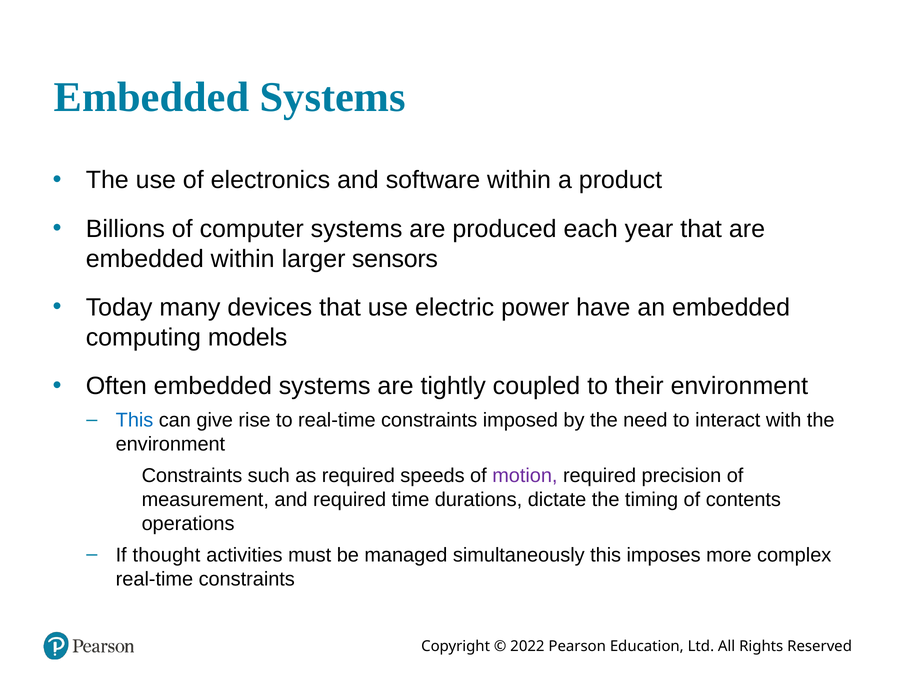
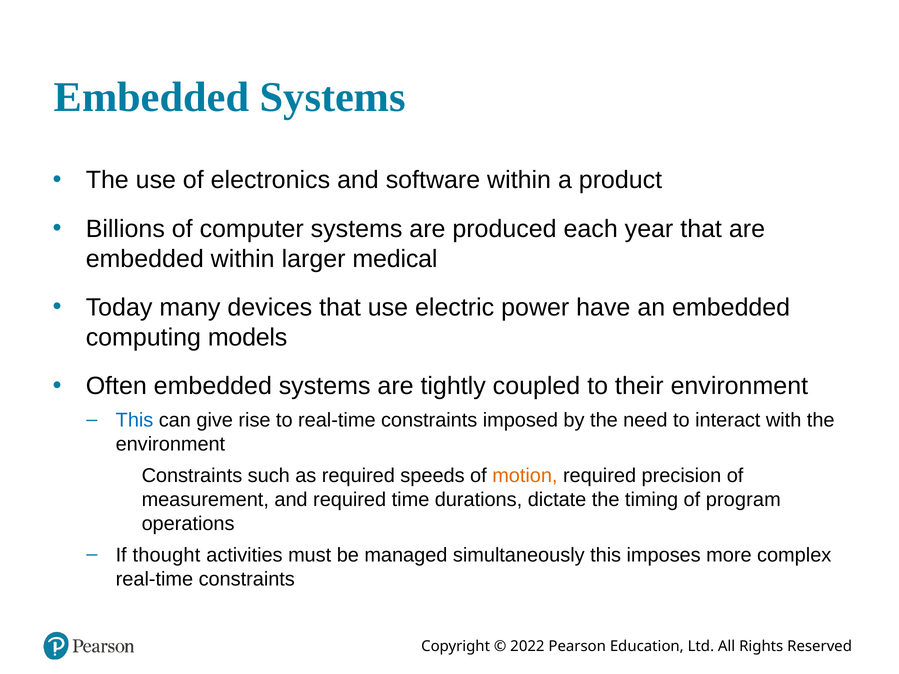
sensors: sensors -> medical
motion colour: purple -> orange
contents: contents -> program
